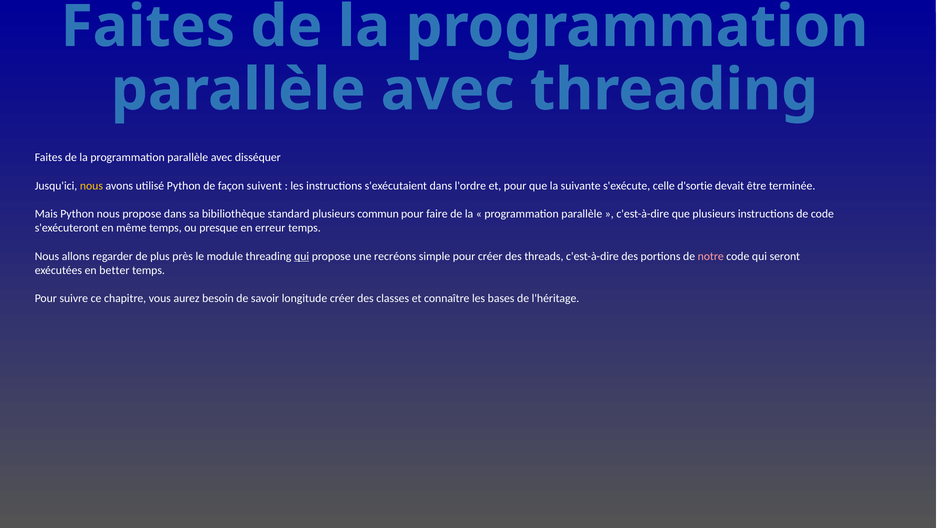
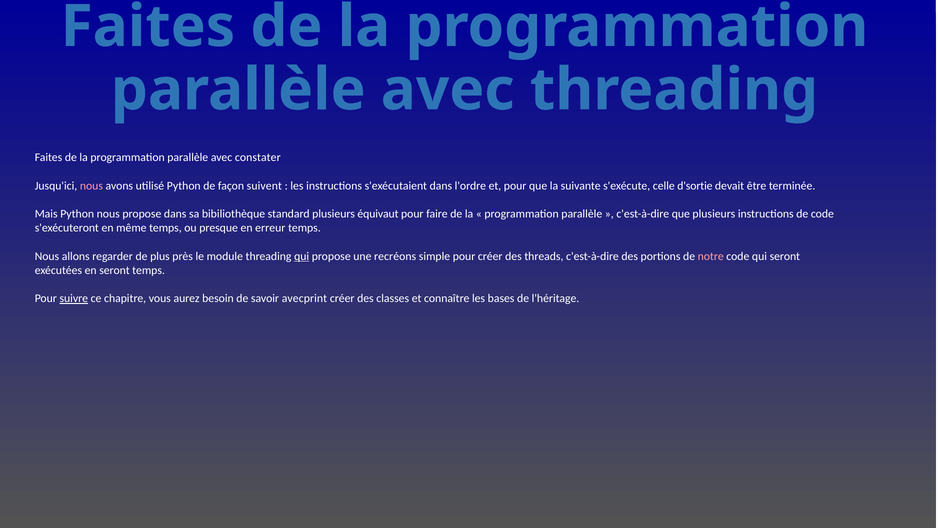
disséquer: disséquer -> constater
nous at (91, 186) colour: yellow -> pink
commun: commun -> équivaut
en better: better -> seront
suivre underline: none -> present
longitude: longitude -> avecprint
